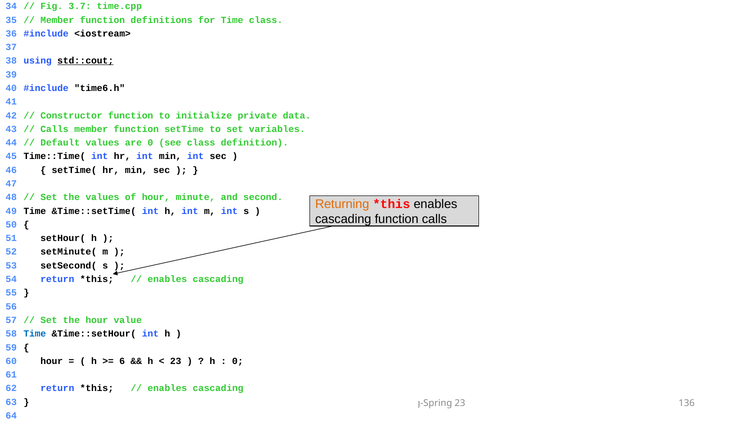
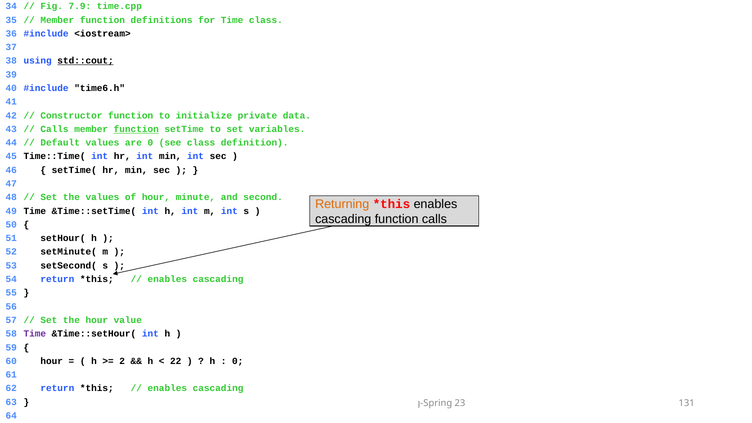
3.7: 3.7 -> 7.9
function at (136, 129) underline: none -> present
Time at (35, 334) colour: blue -> purple
6: 6 -> 2
23 at (176, 361): 23 -> 22
136: 136 -> 131
